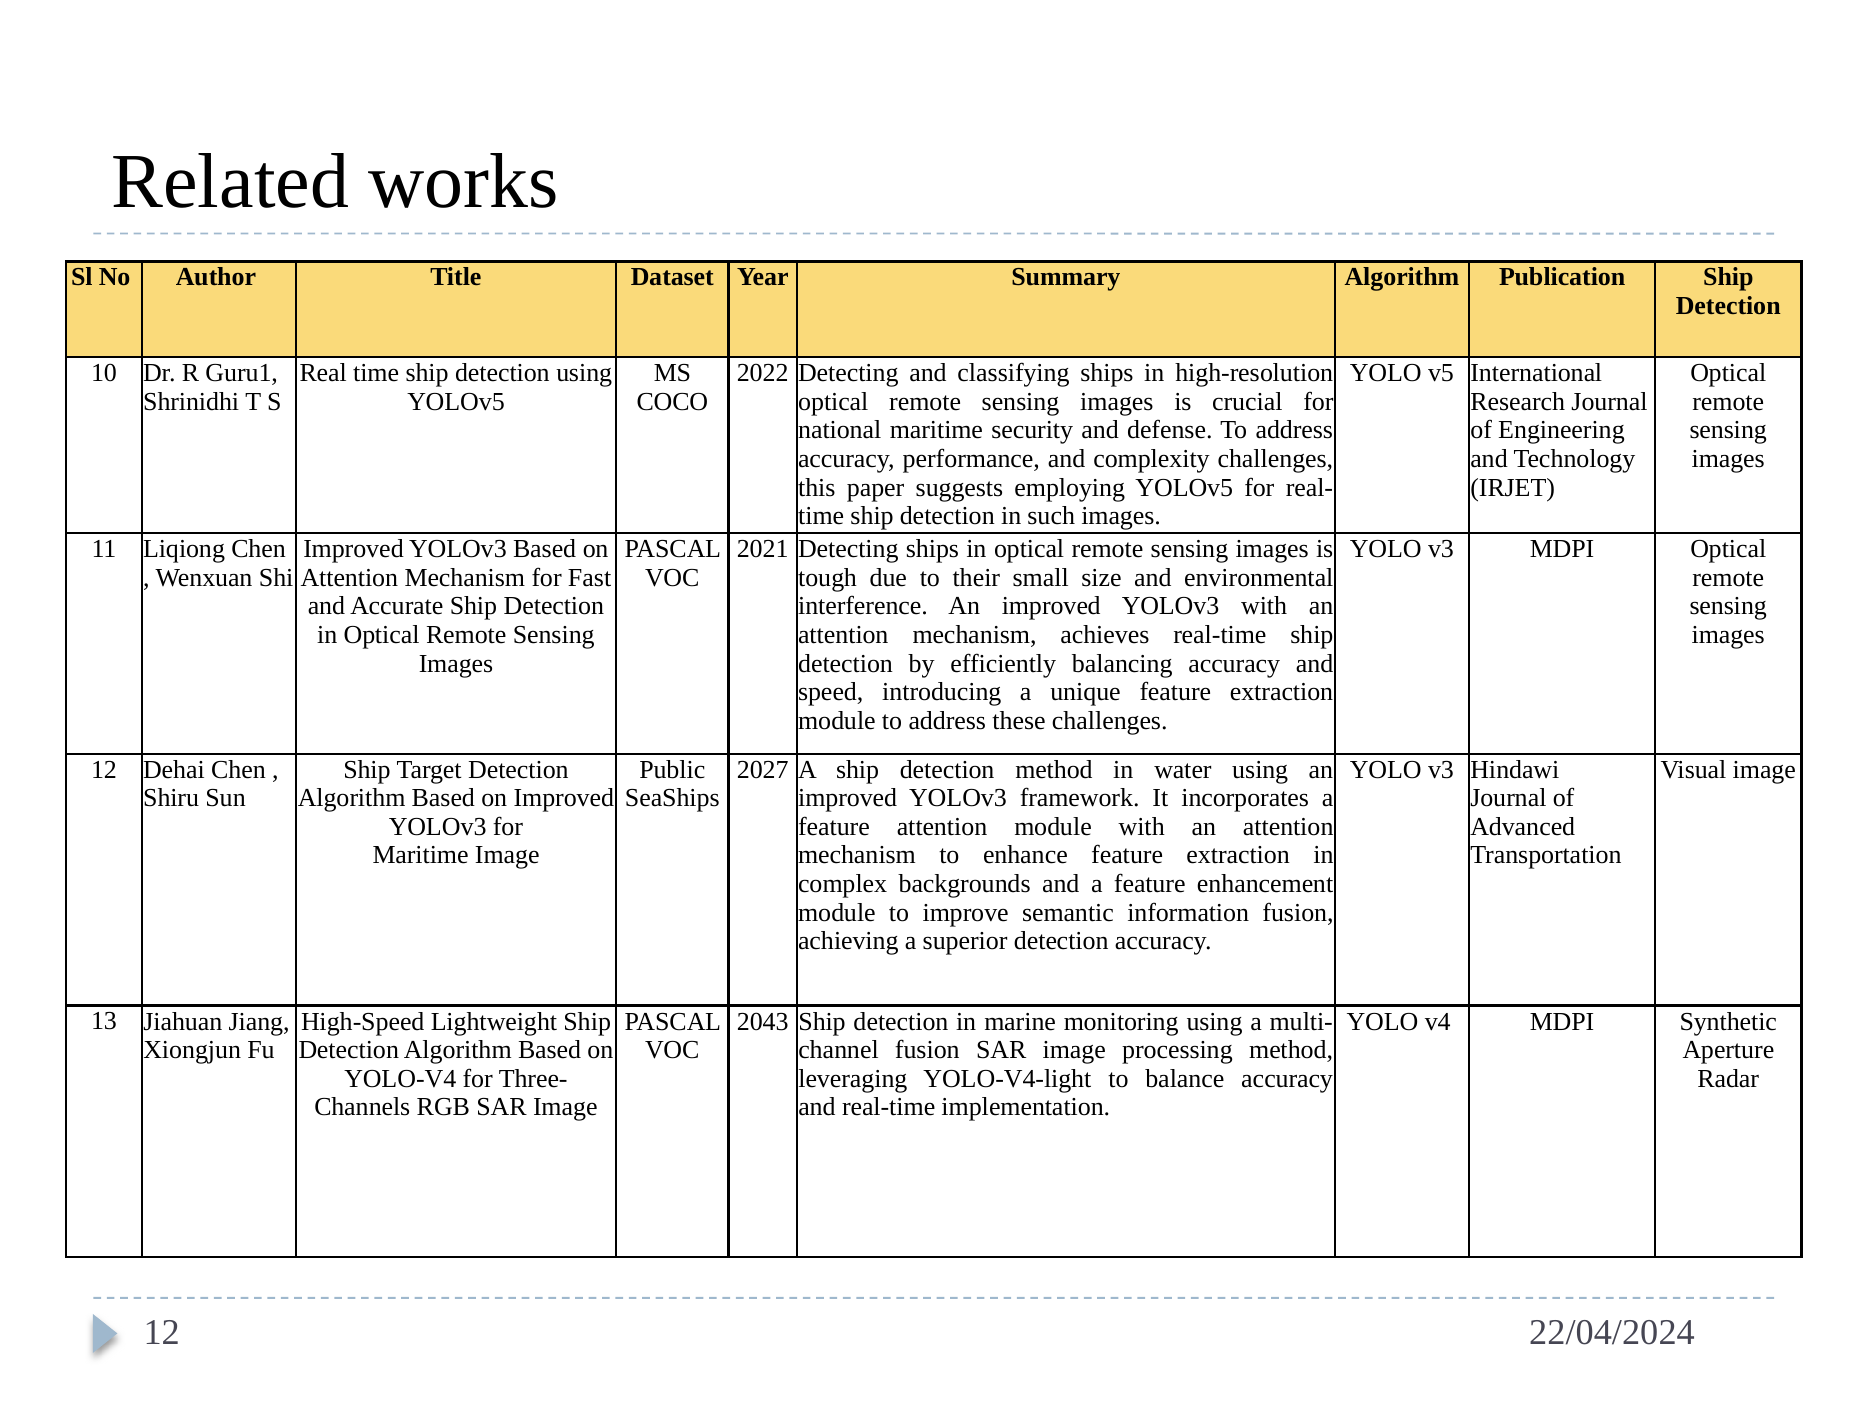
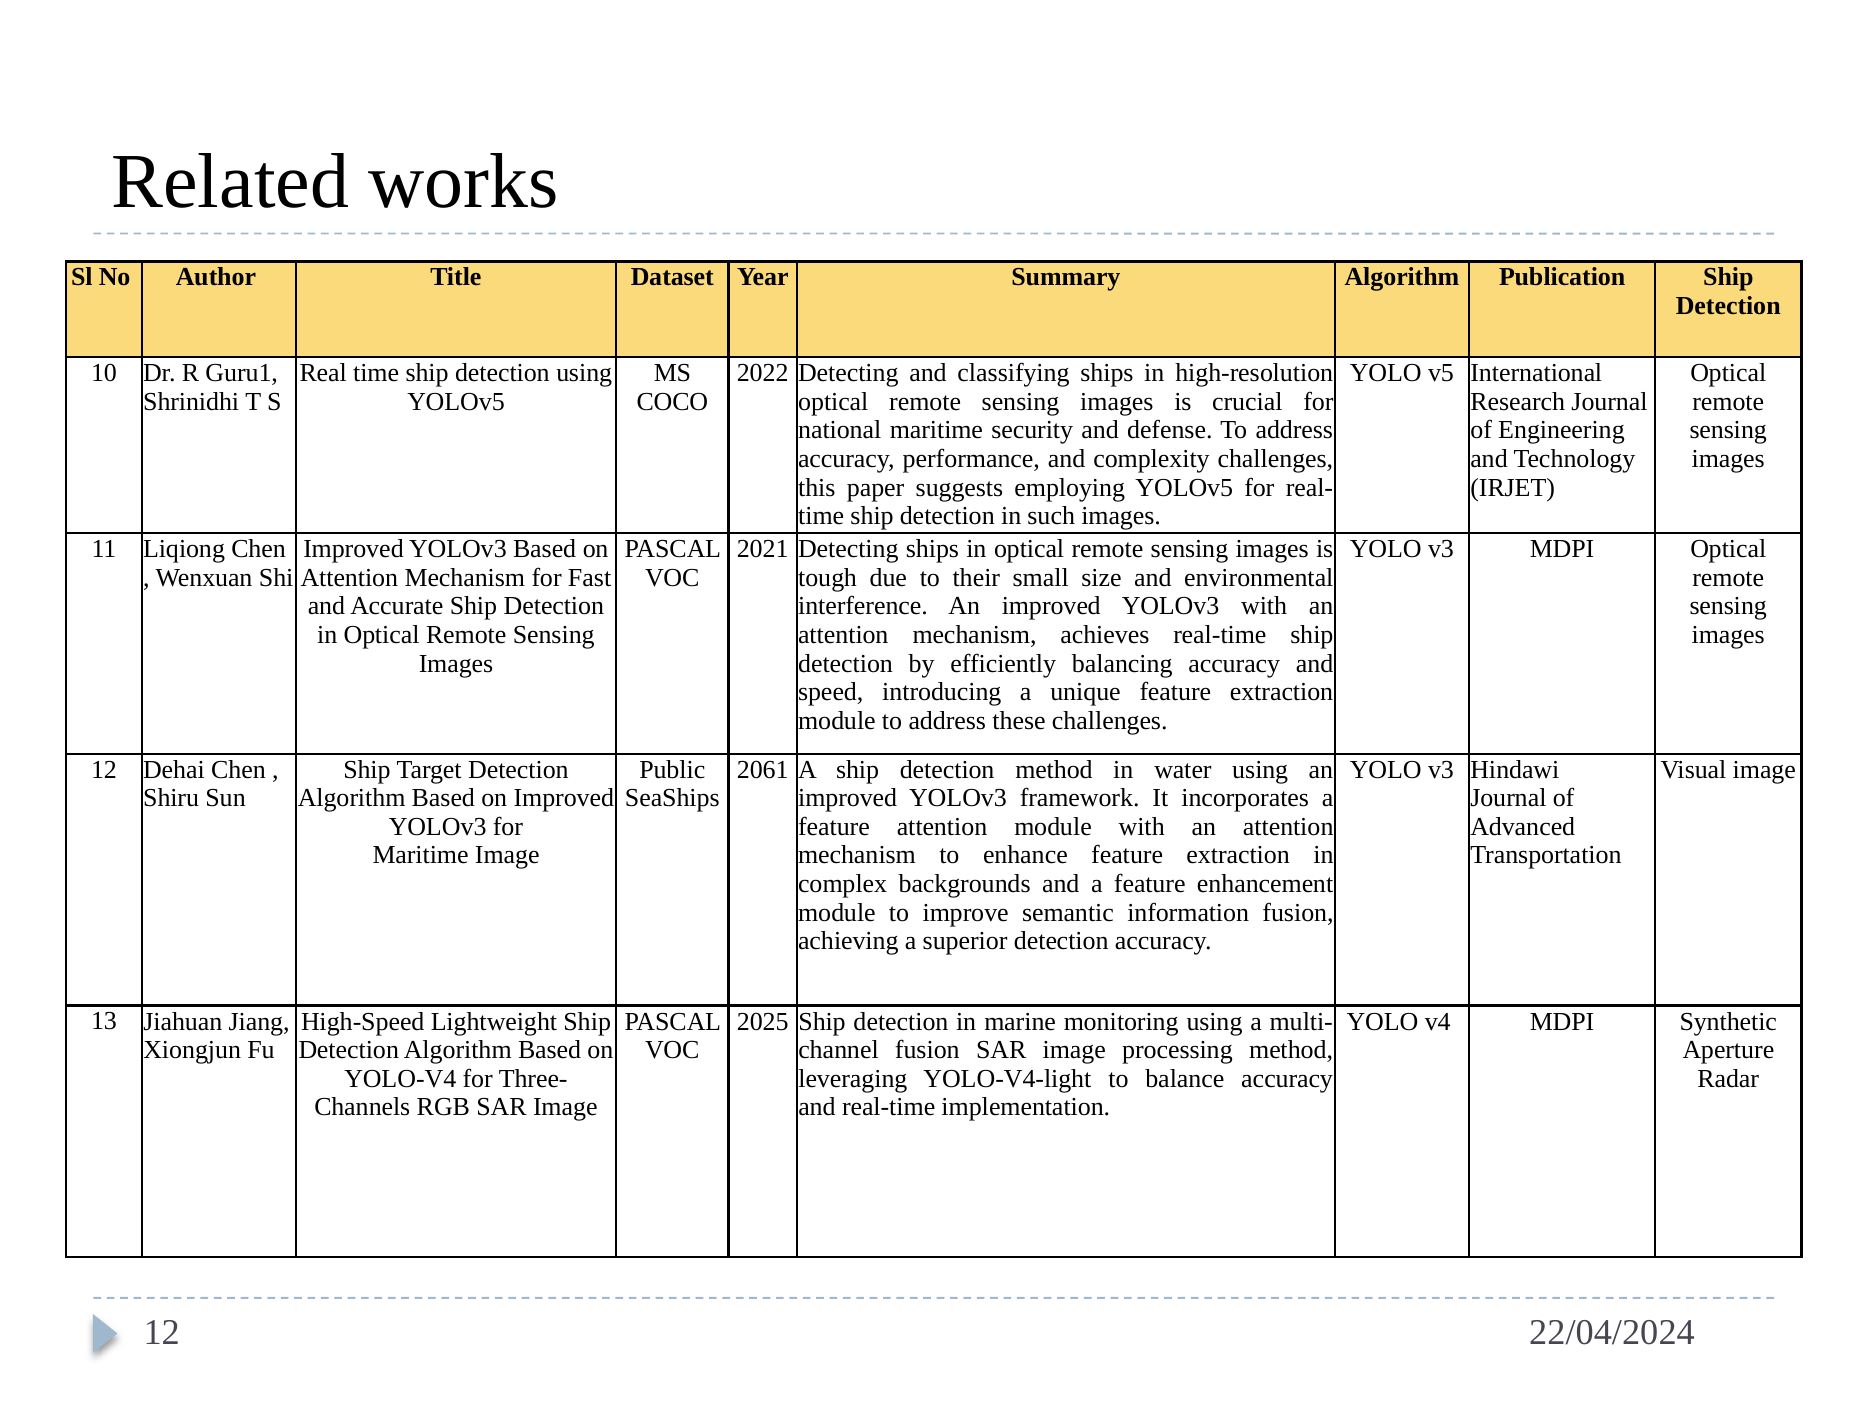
2027: 2027 -> 2061
2043: 2043 -> 2025
